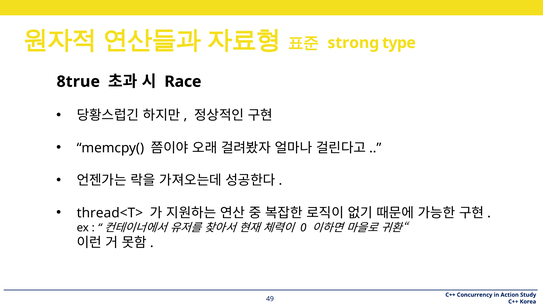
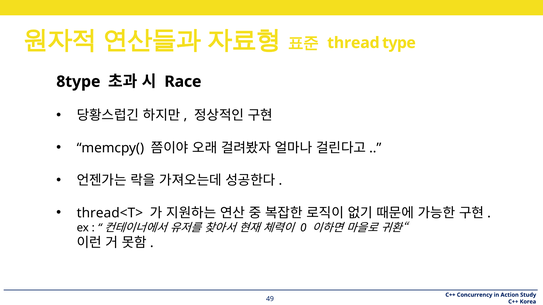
strong: strong -> thread
8true: 8true -> 8type
